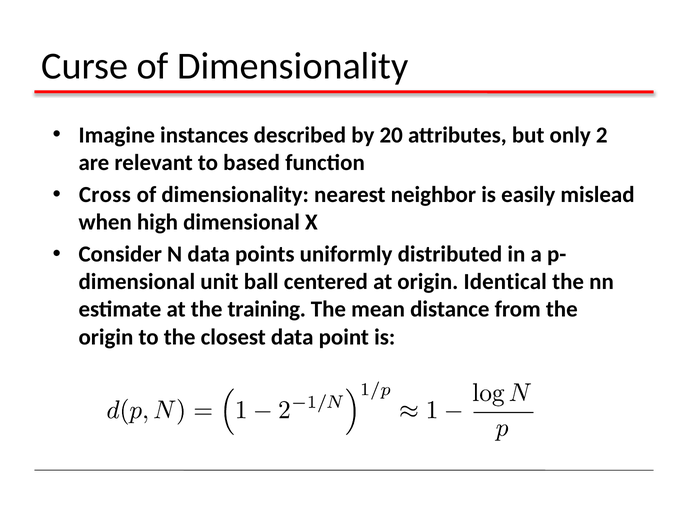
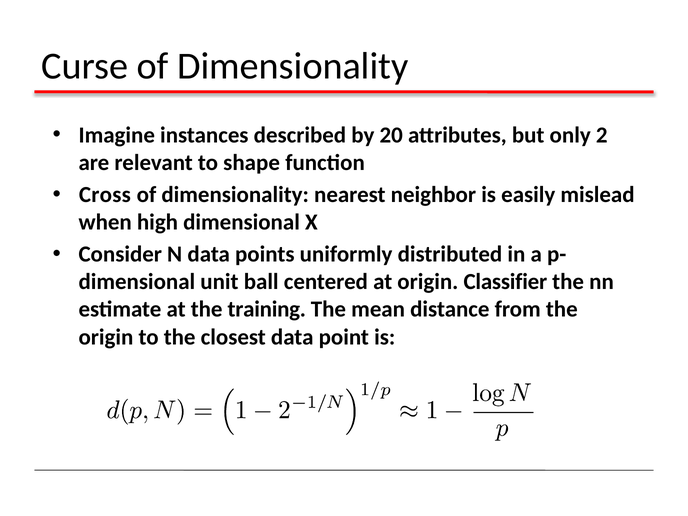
based: based -> shape
Identical: Identical -> Classifier
